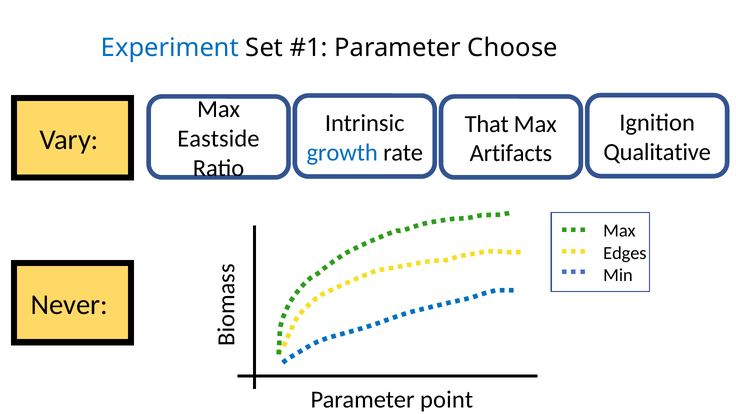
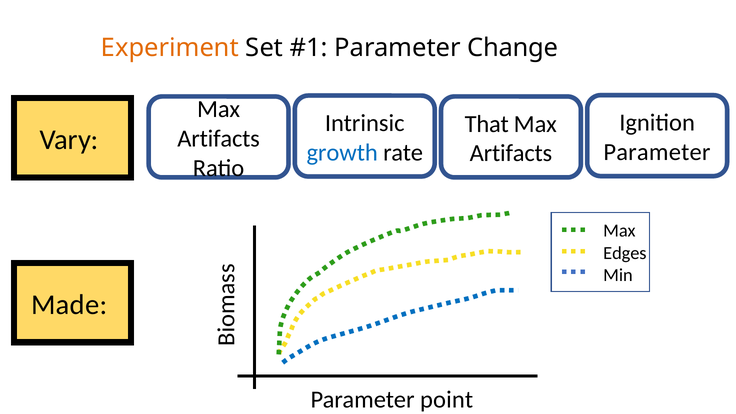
Experiment colour: blue -> orange
Choose: Choose -> Change
Eastside at (218, 139): Eastside -> Artifacts
Qualitative at (657, 152): Qualitative -> Parameter
Never: Never -> Made
